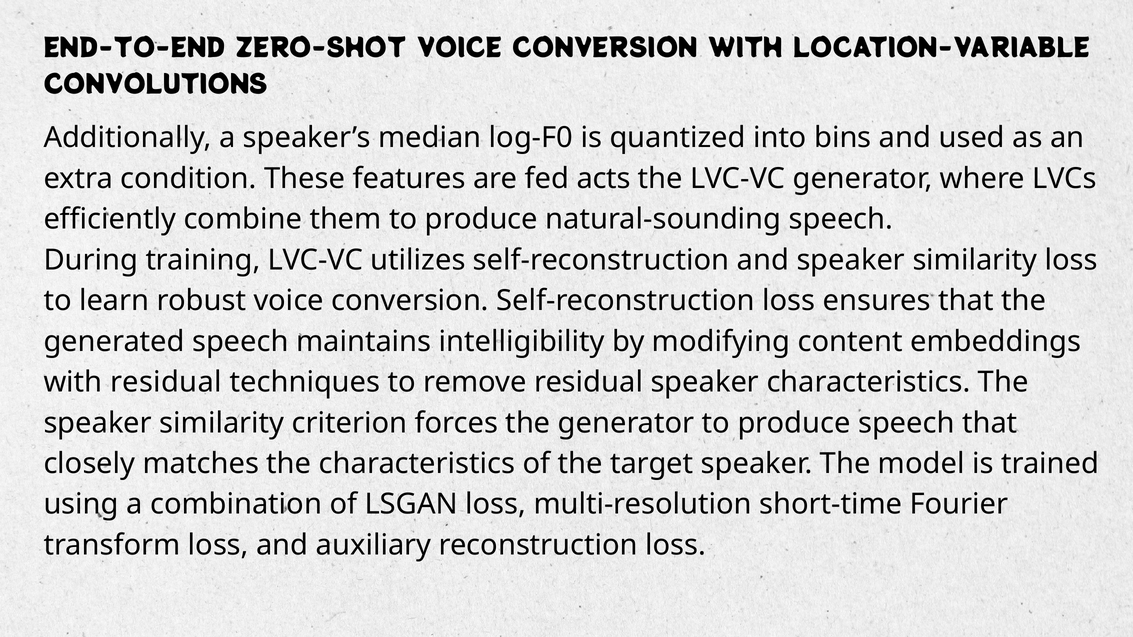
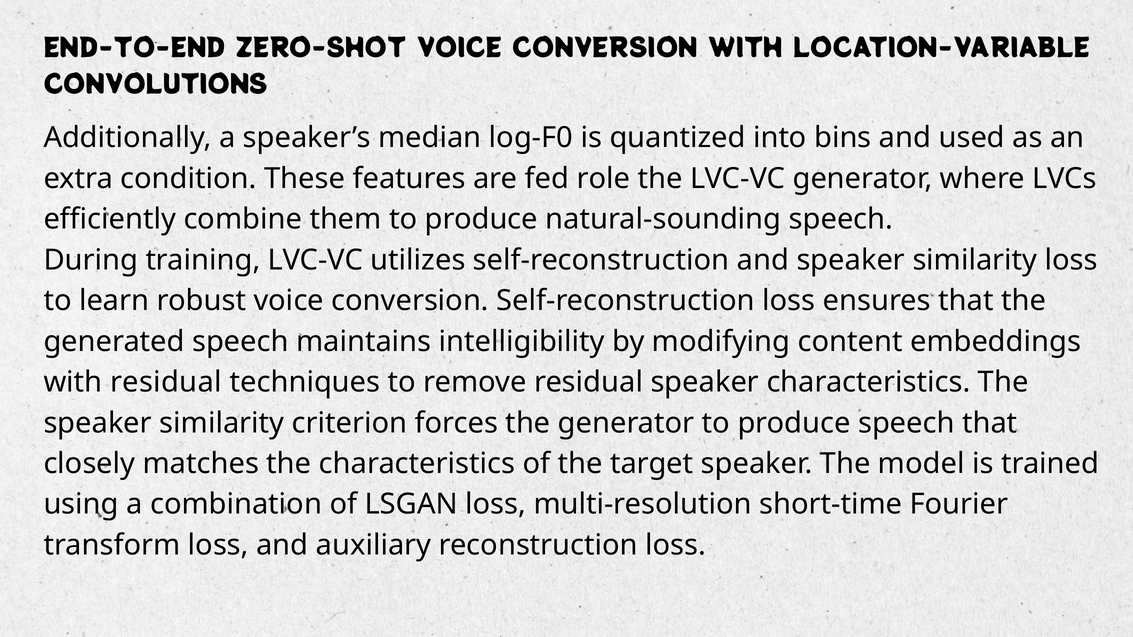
acts: acts -> role
